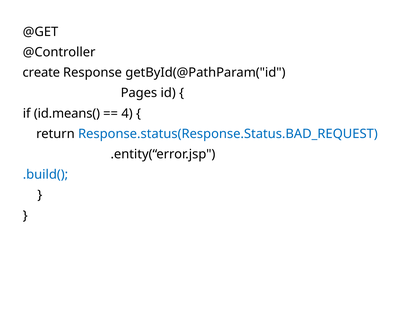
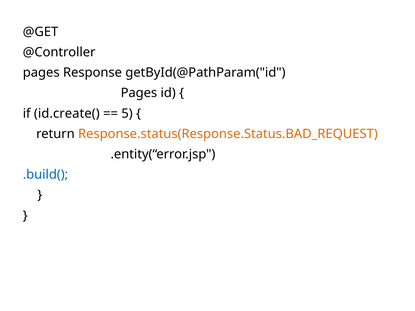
create at (41, 73): create -> pages
id.means(: id.means( -> id.create(
4: 4 -> 5
Response.status(Response.Status.BAD_REQUEST colour: blue -> orange
